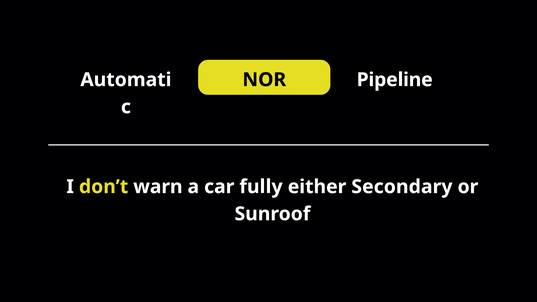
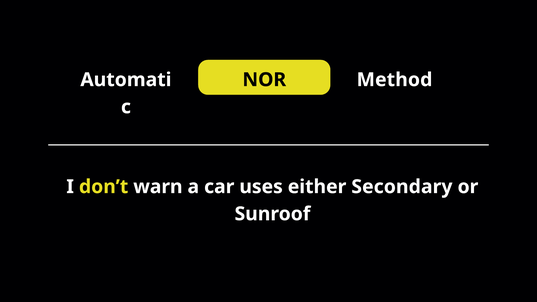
Pipeline: Pipeline -> Method
fully: fully -> uses
